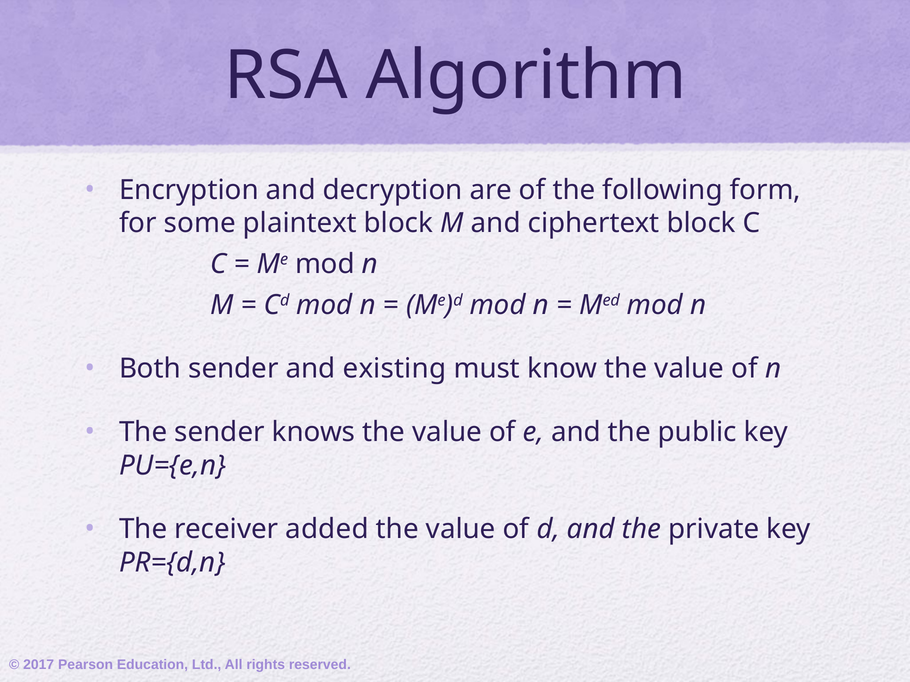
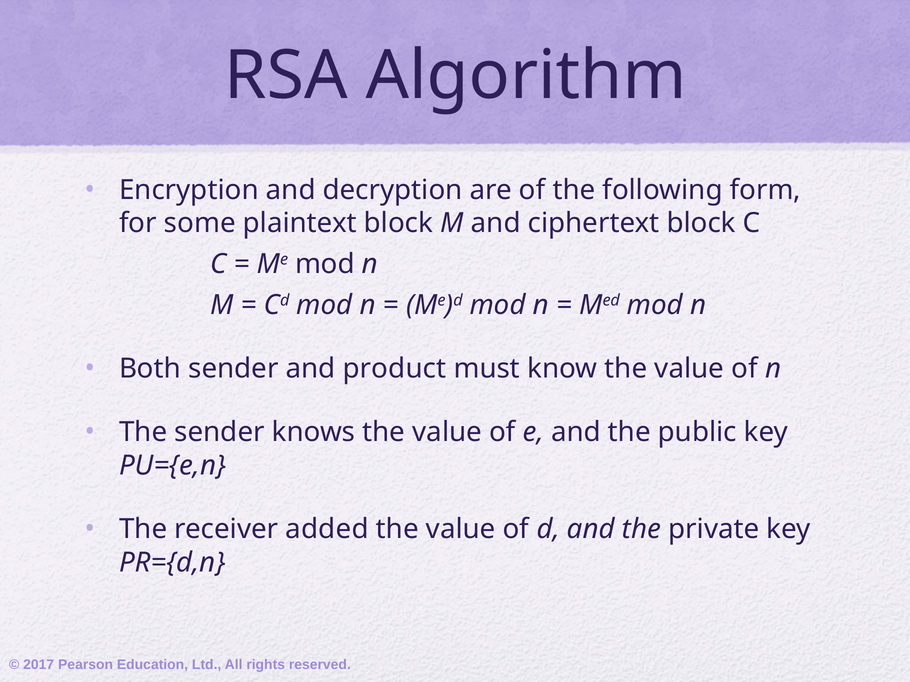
existing: existing -> product
